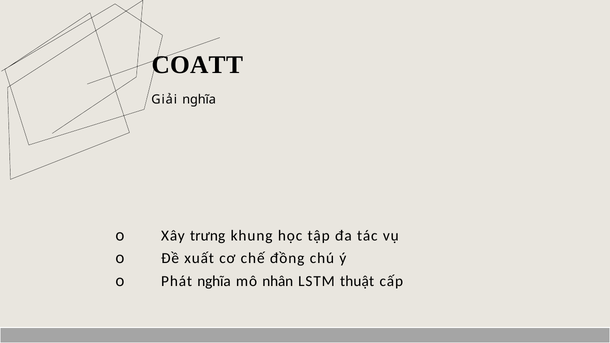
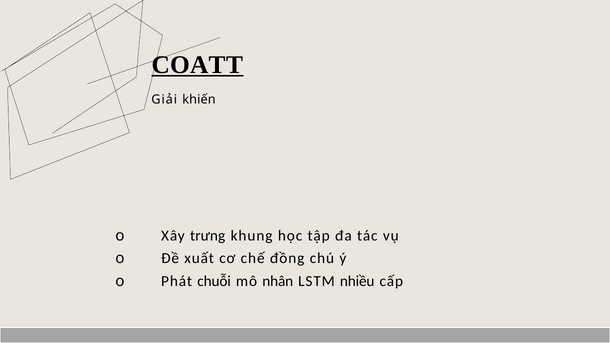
COATT underline: none -> present
Giải nghĩa: nghĩa -> khiến
Phát nghĩa: nghĩa -> chuỗi
thuật: thuật -> nhiều
